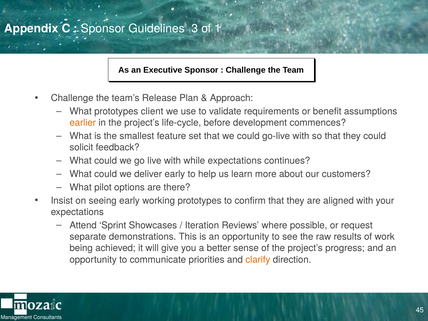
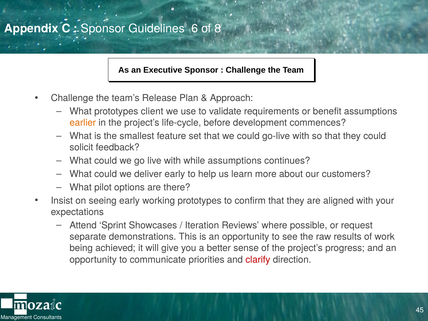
3: 3 -> 6
1: 1 -> 8
while expectations: expectations -> assumptions
clarify colour: orange -> red
